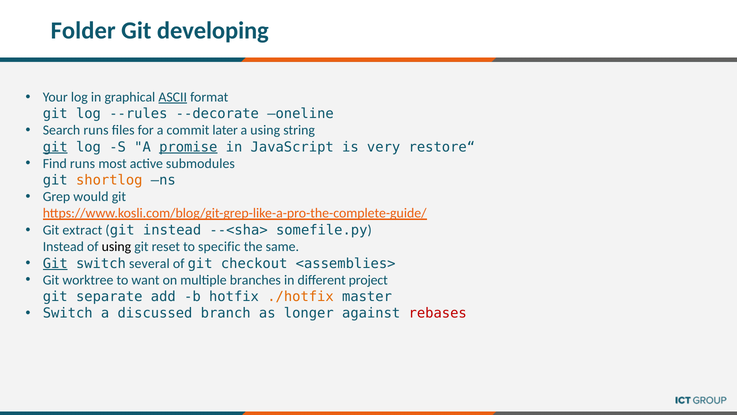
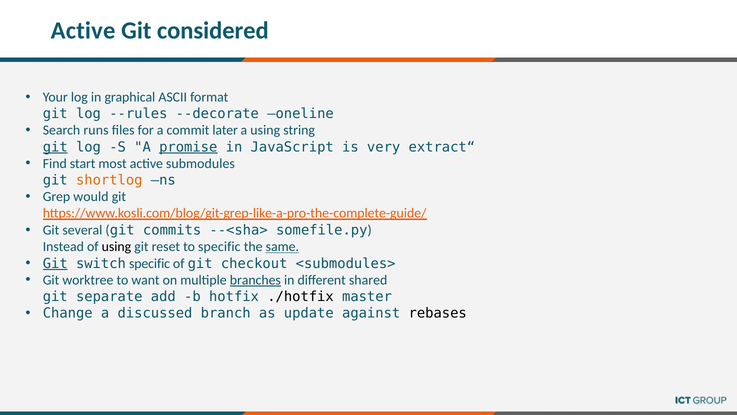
Folder at (83, 31): Folder -> Active
developing: developing -> considered
ASCII underline: present -> none
restore“: restore“ -> extract“
Find runs: runs -> start
extract: extract -> several
git instead: instead -> commits
same underline: none -> present
switch several: several -> specific
<assemblies>: <assemblies> -> <submodules>
branches underline: none -> present
project: project -> shared
./hotfix colour: orange -> black
Switch at (68, 313): Switch -> Change
longer: longer -> update
rebases colour: red -> black
